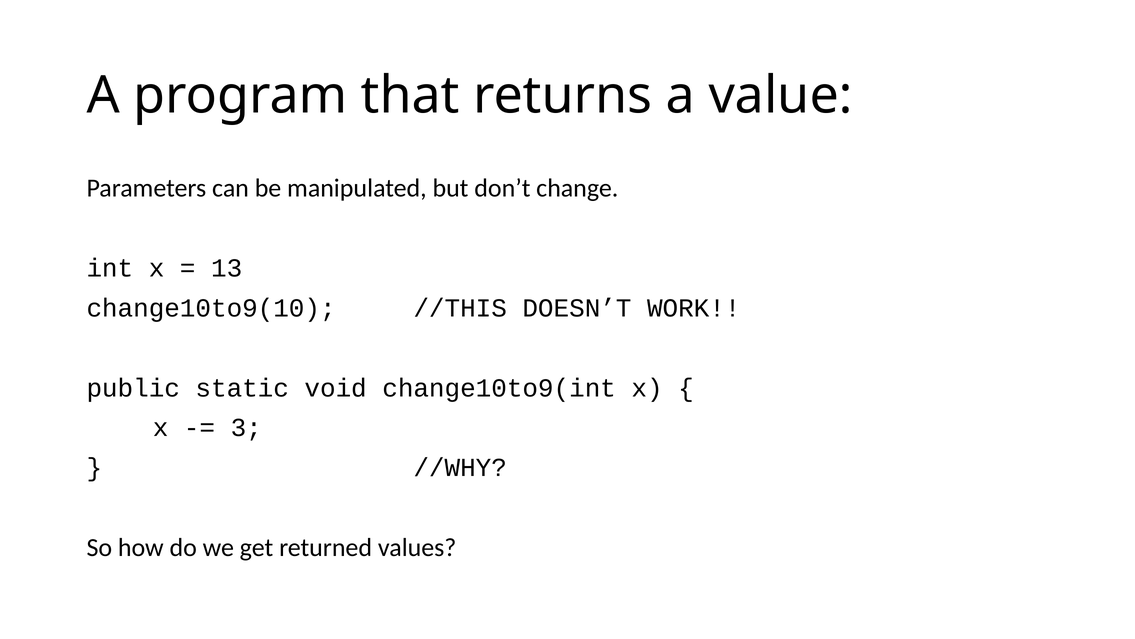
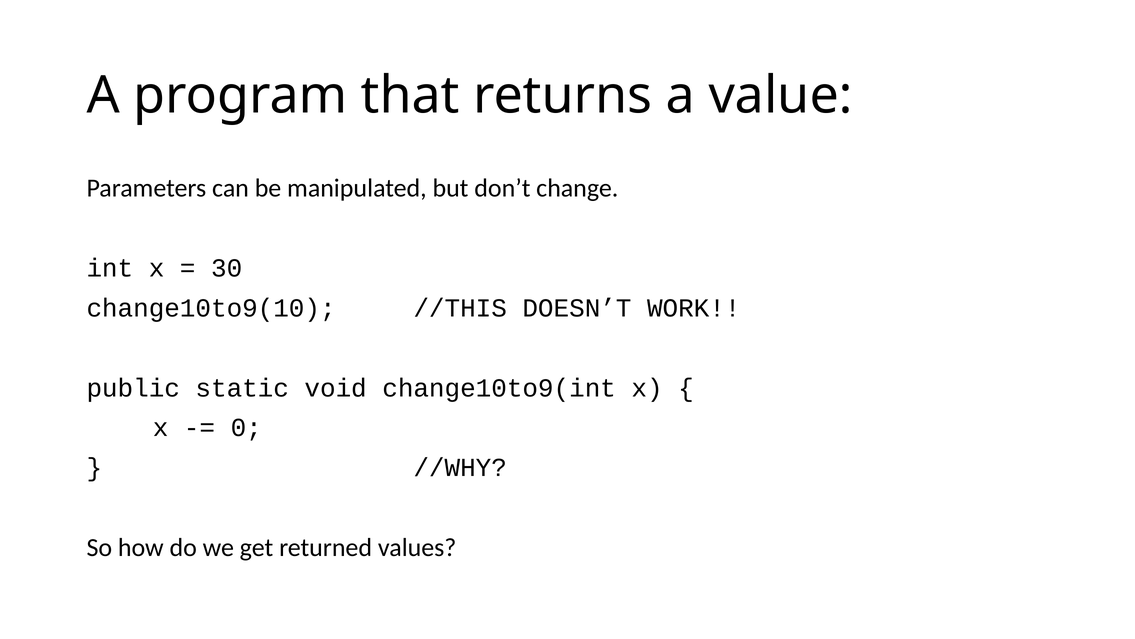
13: 13 -> 30
3: 3 -> 0
